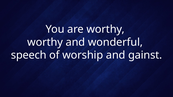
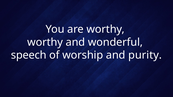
gainst: gainst -> purity
